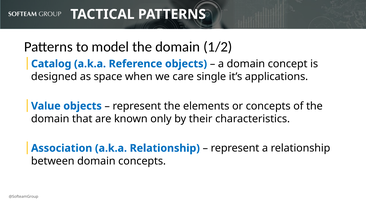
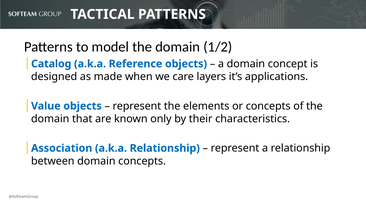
space: space -> made
single: single -> layers
